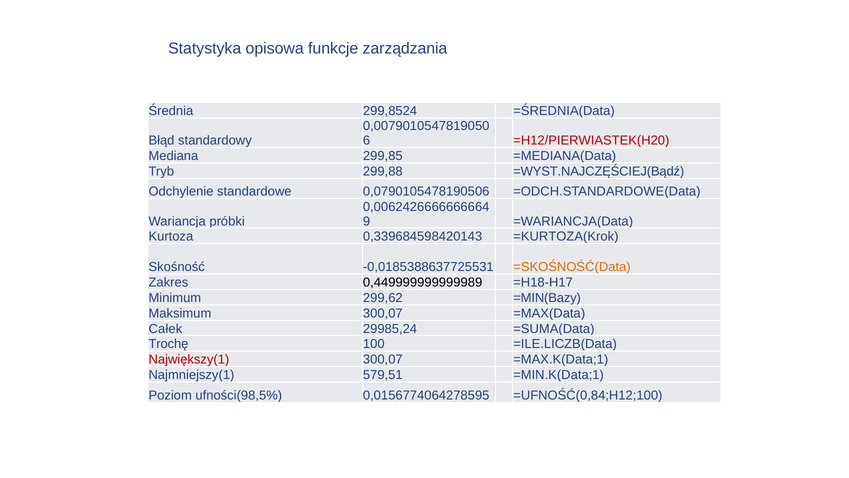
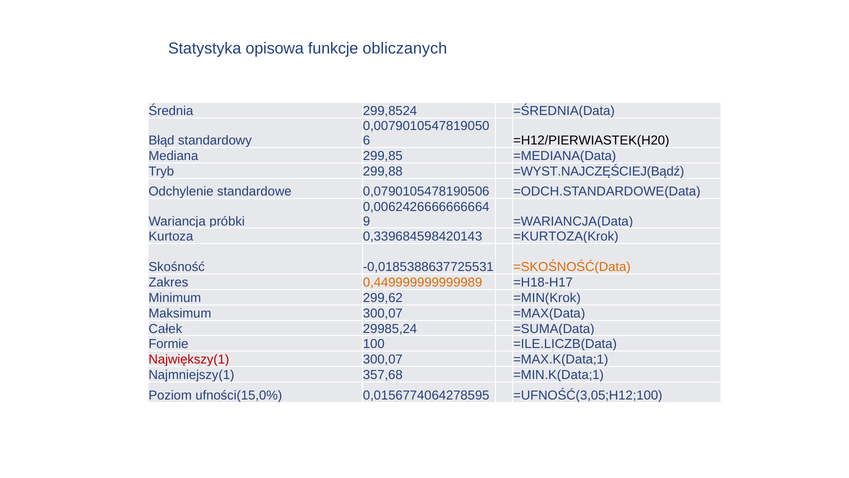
zarządzania: zarządzania -> obliczanych
=H12/PIERWIASTEK(H20 colour: red -> black
0,449999999999989 colour: black -> orange
=MIN(Bazy: =MIN(Bazy -> =MIN(Krok
Trochę: Trochę -> Formie
579,51: 579,51 -> 357,68
ufności(98,5%: ufności(98,5% -> ufności(15,0%
=UFNOŚĆ(0,84;H12;100: =UFNOŚĆ(0,84;H12;100 -> =UFNOŚĆ(3,05;H12;100
